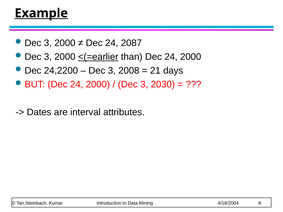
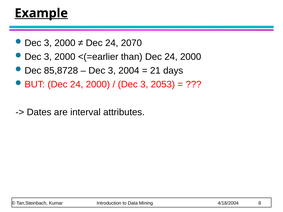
2087: 2087 -> 2070
<(=earlier underline: present -> none
24,2200: 24,2200 -> 85,8728
2008: 2008 -> 2004
2030: 2030 -> 2053
